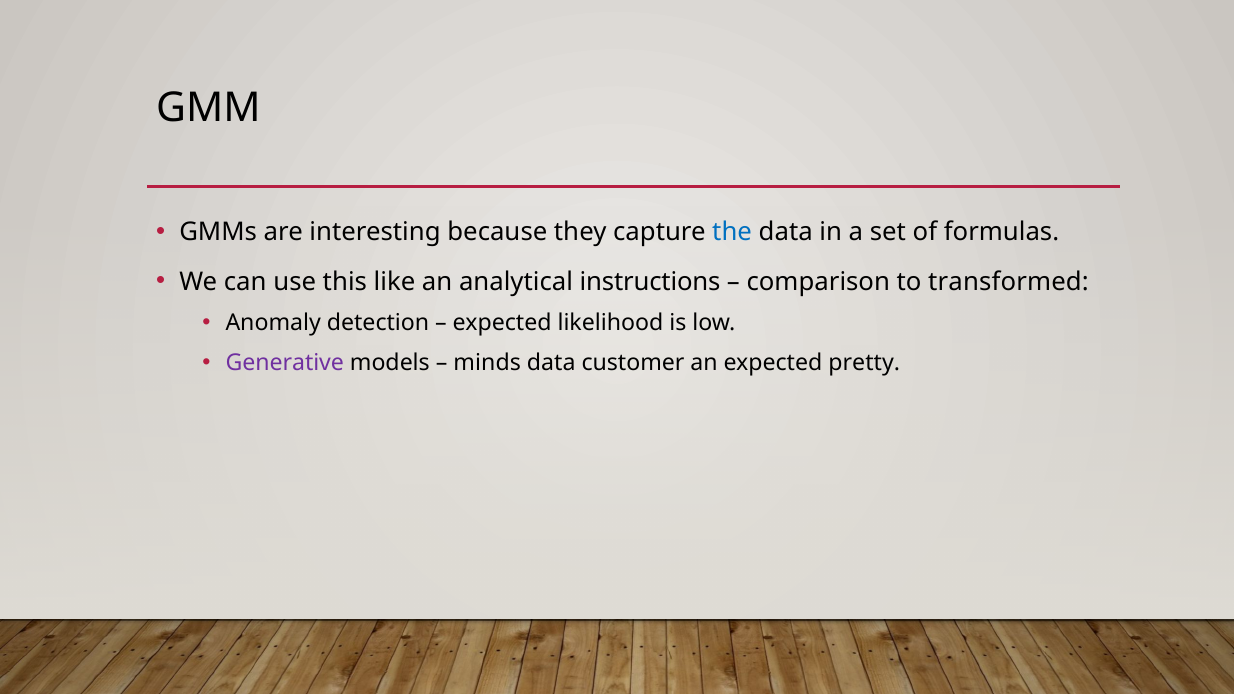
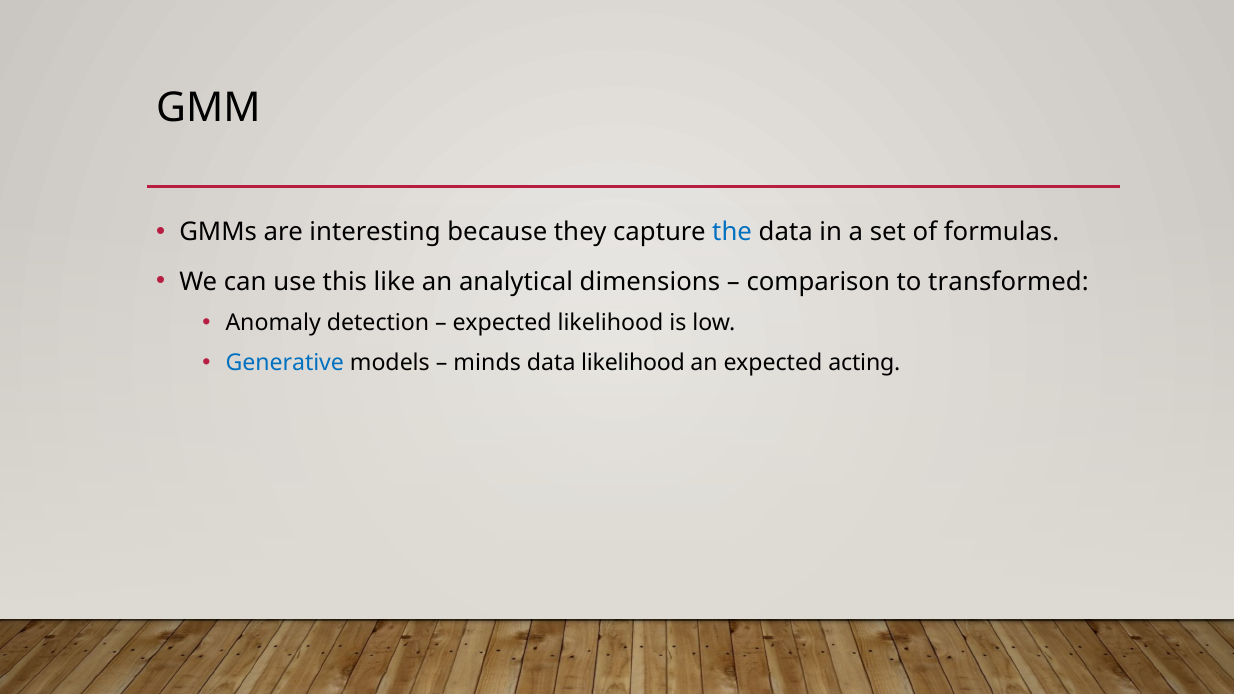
instructions: instructions -> dimensions
Generative colour: purple -> blue
data customer: customer -> likelihood
pretty: pretty -> acting
